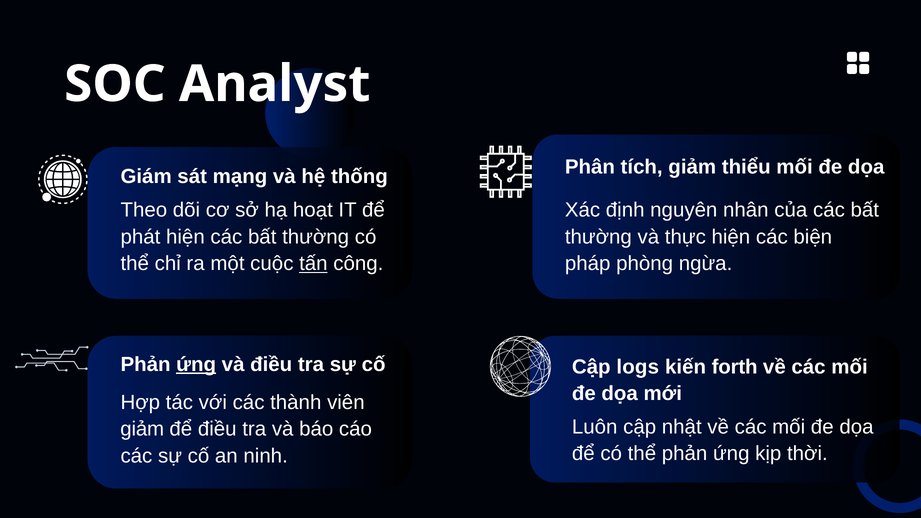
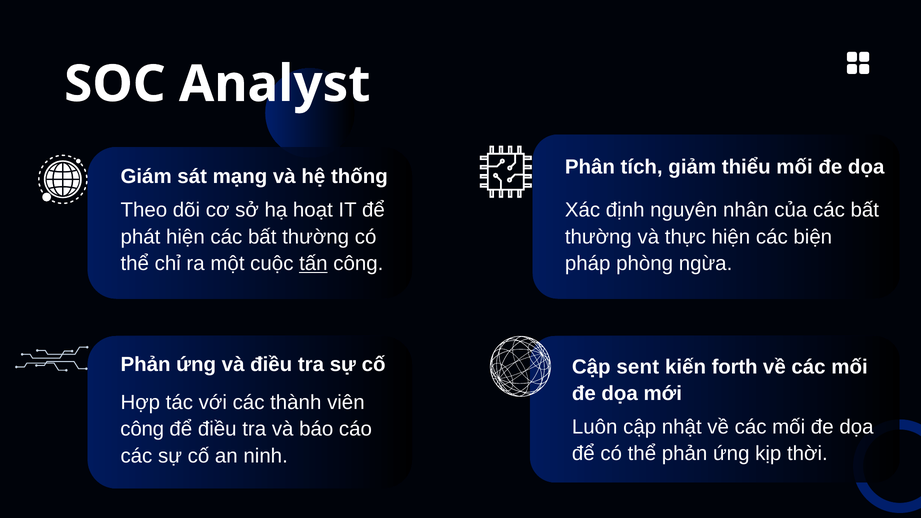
ứng at (196, 364) underline: present -> none
logs: logs -> sent
giảm at (142, 429): giảm -> công
